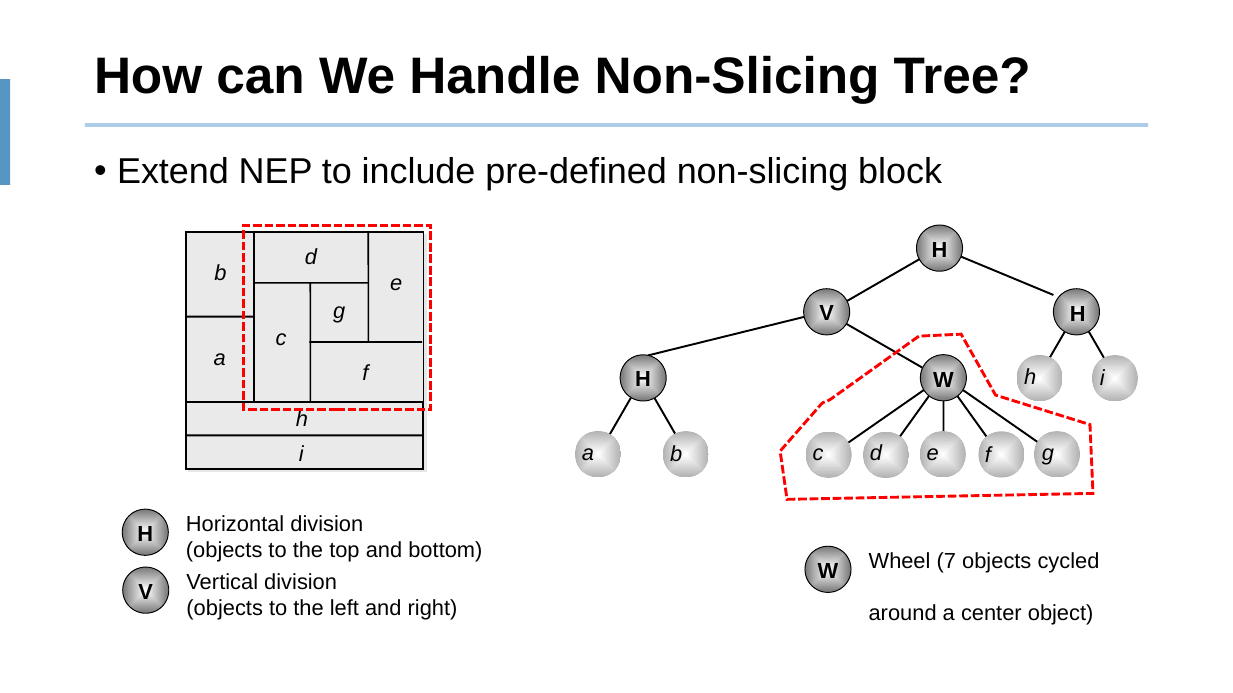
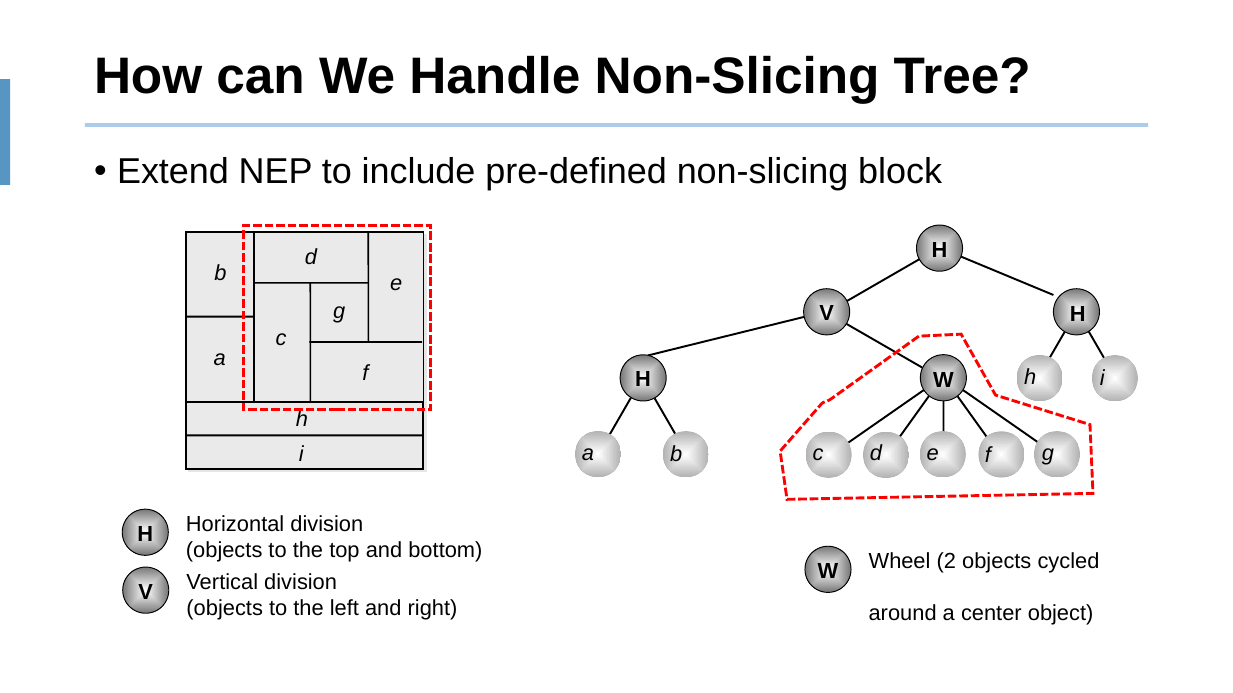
7: 7 -> 2
